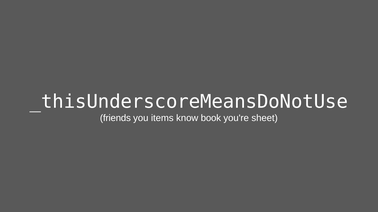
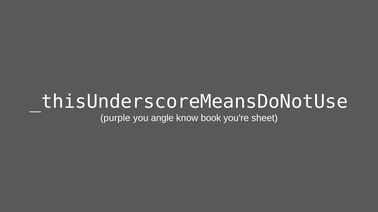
friends: friends -> purple
items: items -> angle
